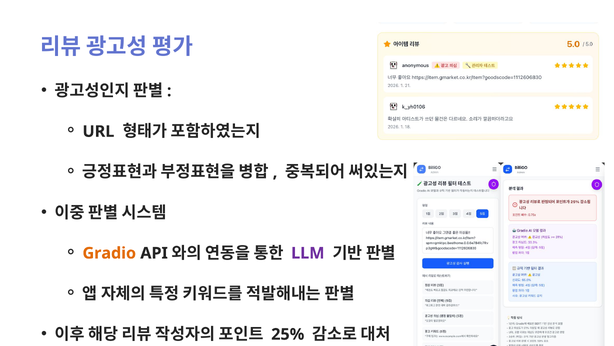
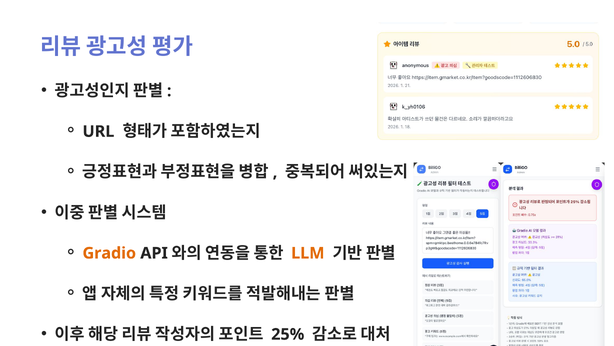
LLM colour: purple -> orange
